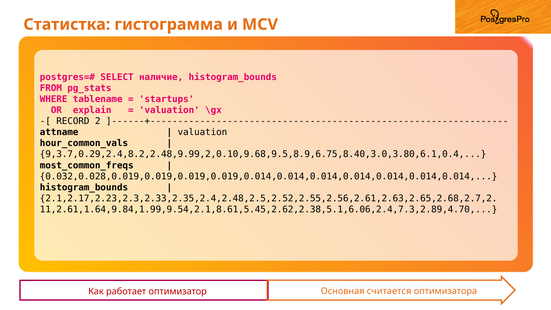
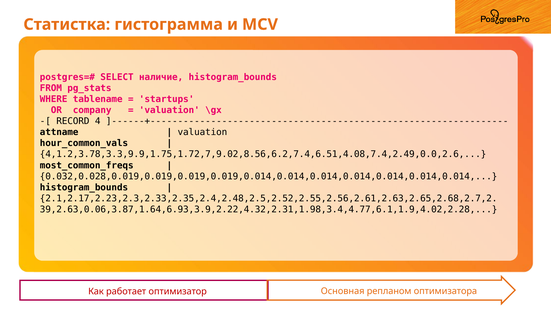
explain: explain -> company
2: 2 -> 4
9,3.7,0.29,2.4,8.2,2.48,9.99,2,0.10,9.68,9.5,8.9,6.75,8.40,3.0,3.80,6.1,0.4: 9,3.7,0.29,2.4,8.2,2.48,9.99,2,0.10,9.68,9.5,8.9,6.75,8.40,3.0,3.80,6.1,0.4 -> 4,1.2,3.78,3.3,9.9,1.75,1.72,7,9.02,8.56,6.2,7.4,6.51,4.08,7.4,2.49,0.0,2.6
11,2.61,1.64,9.84,1.99,9.54,2.1,8.61,5.45,2.62,2.38,5.1,6.06,2.4,7.3,2.89,4.70: 11,2.61,1.64,9.84,1.99,9.54,2.1,8.61,5.45,2.62,2.38,5.1,6.06,2.4,7.3,2.89,4.70 -> 39,2.63,0.06,3.87,1.64,6.93,3.9,2.22,4.32,2.31,1.98,3.4,4.77,6.1,1.9,4.02,2.28
считается: считается -> репланом
